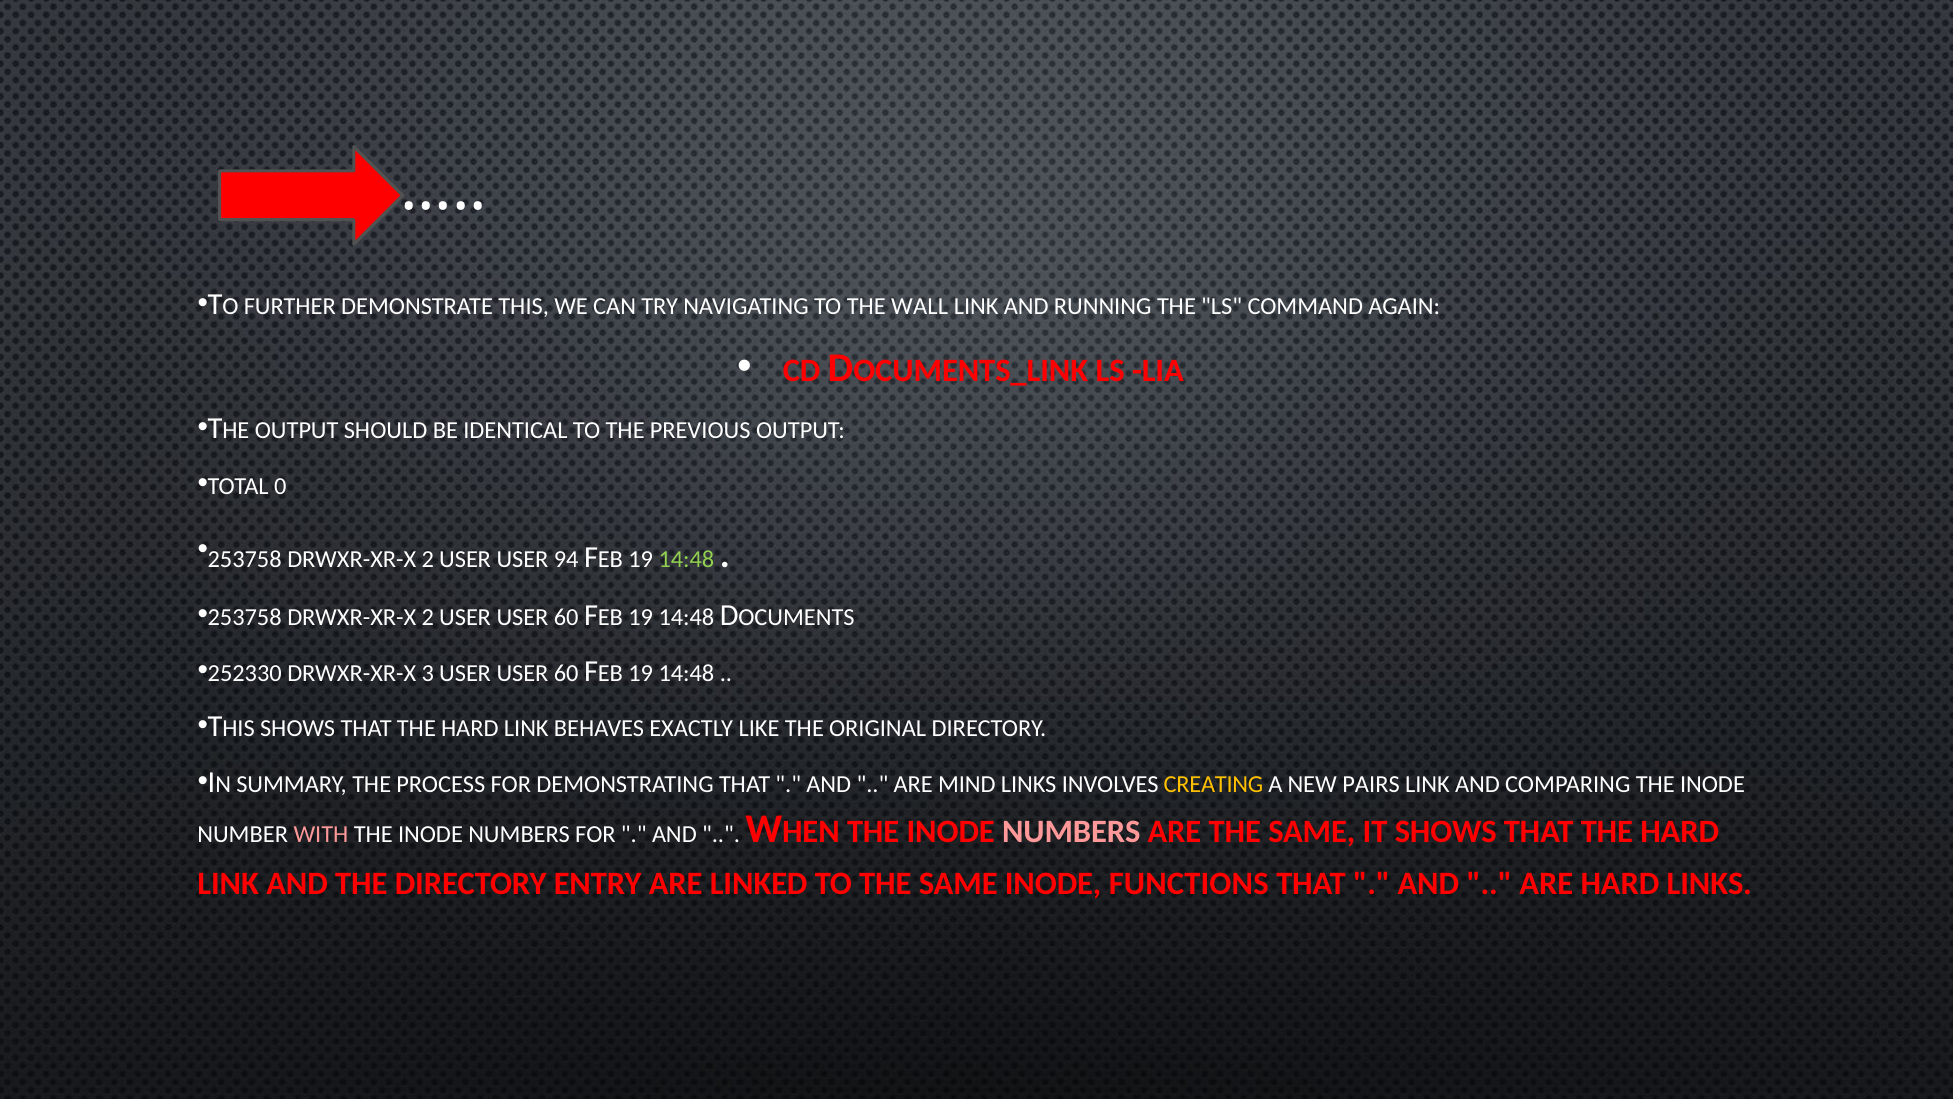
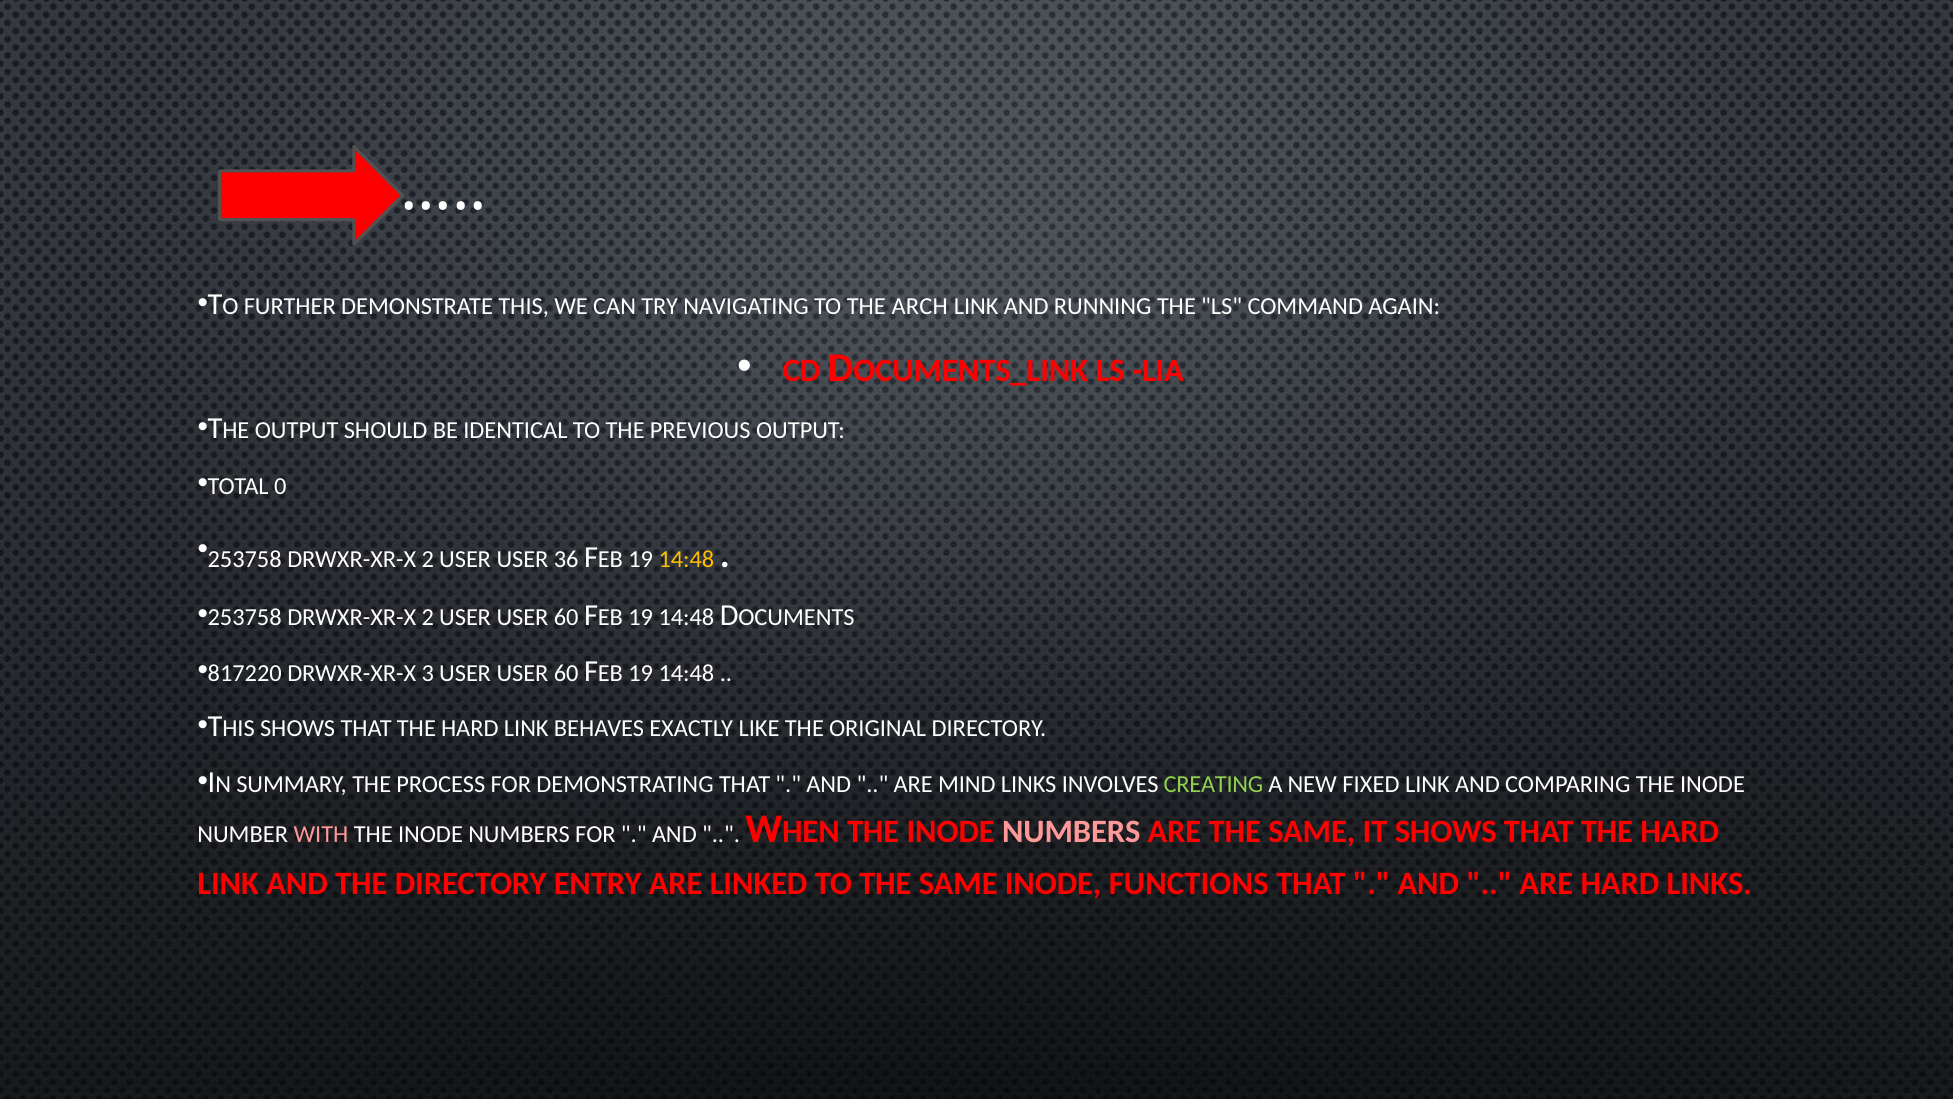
WALL: WALL -> ARCH
94: 94 -> 36
14:48 at (686, 559) colour: light green -> yellow
252330: 252330 -> 817220
CREATING colour: yellow -> light green
PAIRS: PAIRS -> FIXED
